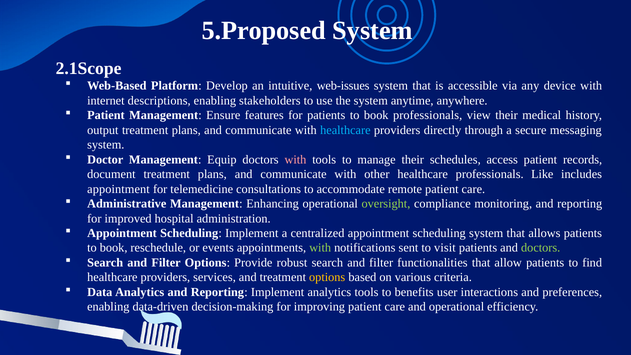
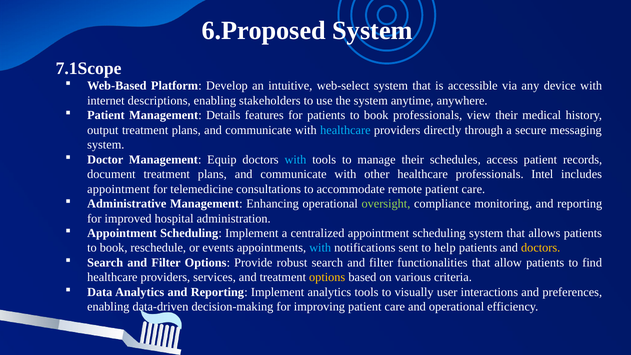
5.Proposed: 5.Proposed -> 6.Proposed
2.1Scope: 2.1Scope -> 7.1Scope
web-issues: web-issues -> web-select
Ensure: Ensure -> Details
with at (295, 160) colour: pink -> light blue
Like: Like -> Intel
with at (320, 248) colour: light green -> light blue
visit: visit -> help
doctors at (541, 248) colour: light green -> yellow
benefits: benefits -> visually
